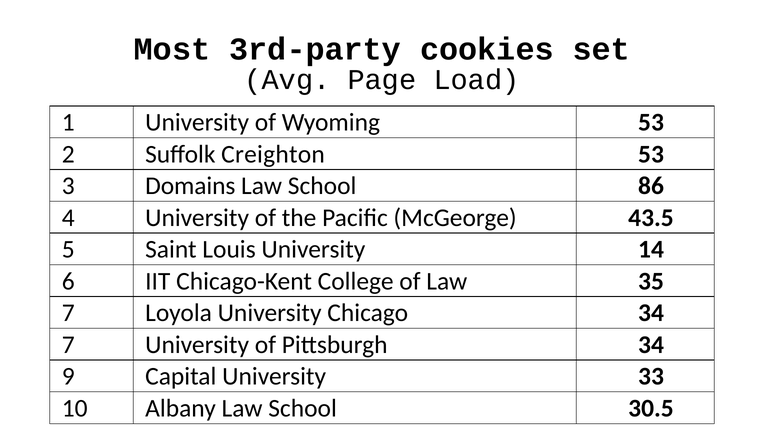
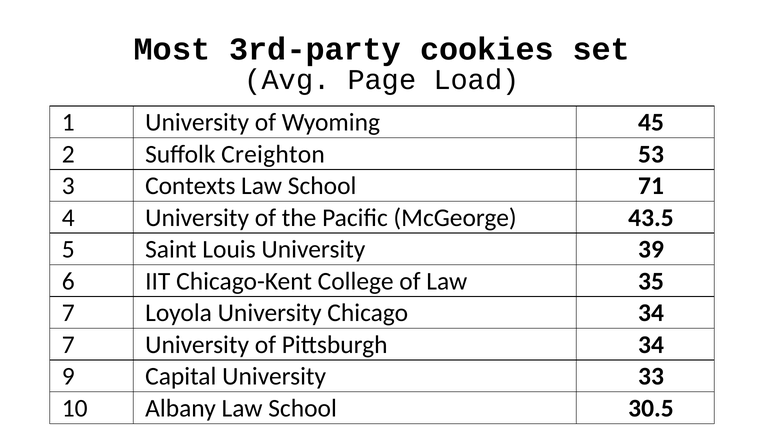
Wyoming 53: 53 -> 45
Domains: Domains -> Contexts
86: 86 -> 71
14: 14 -> 39
